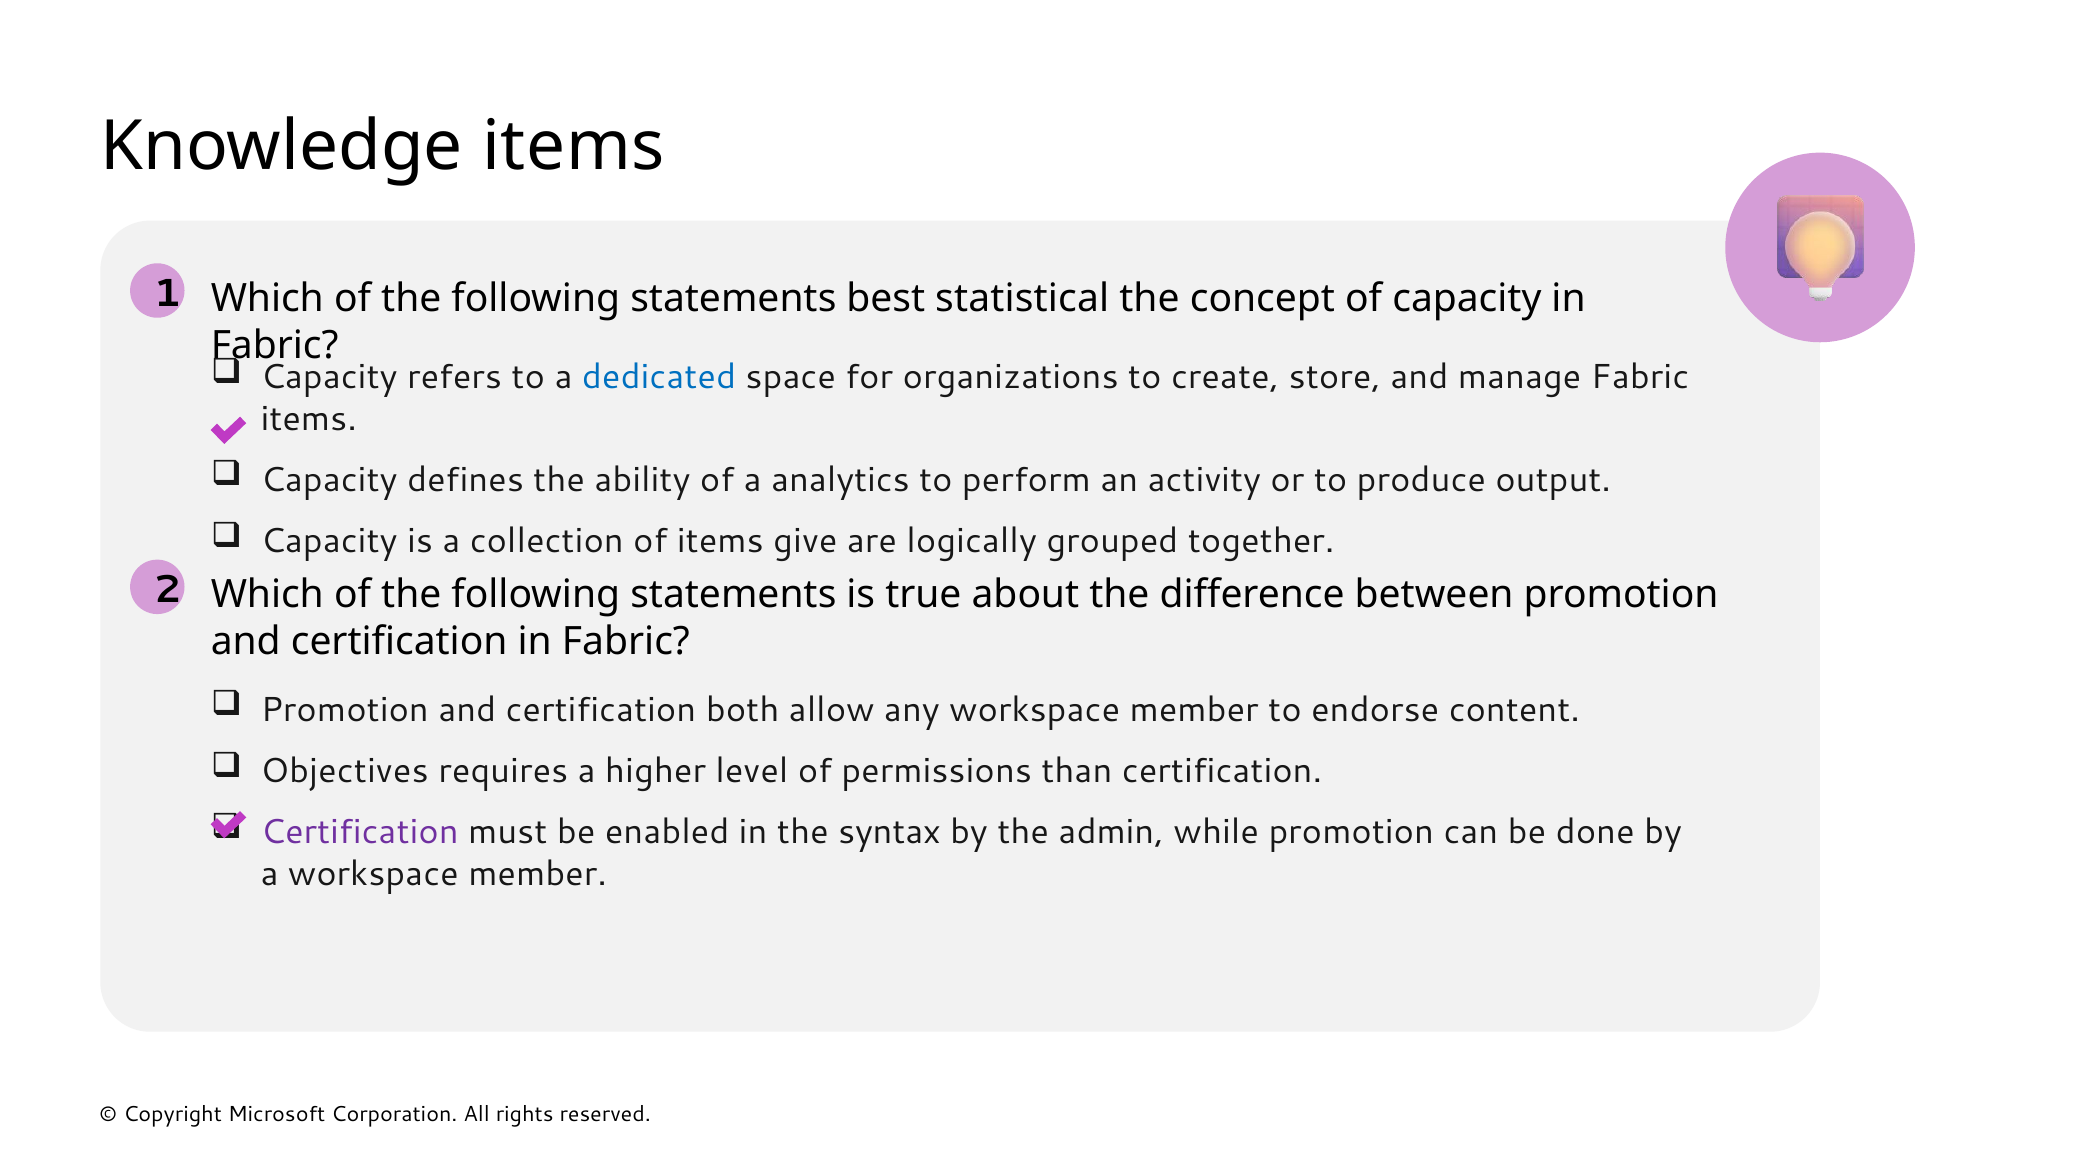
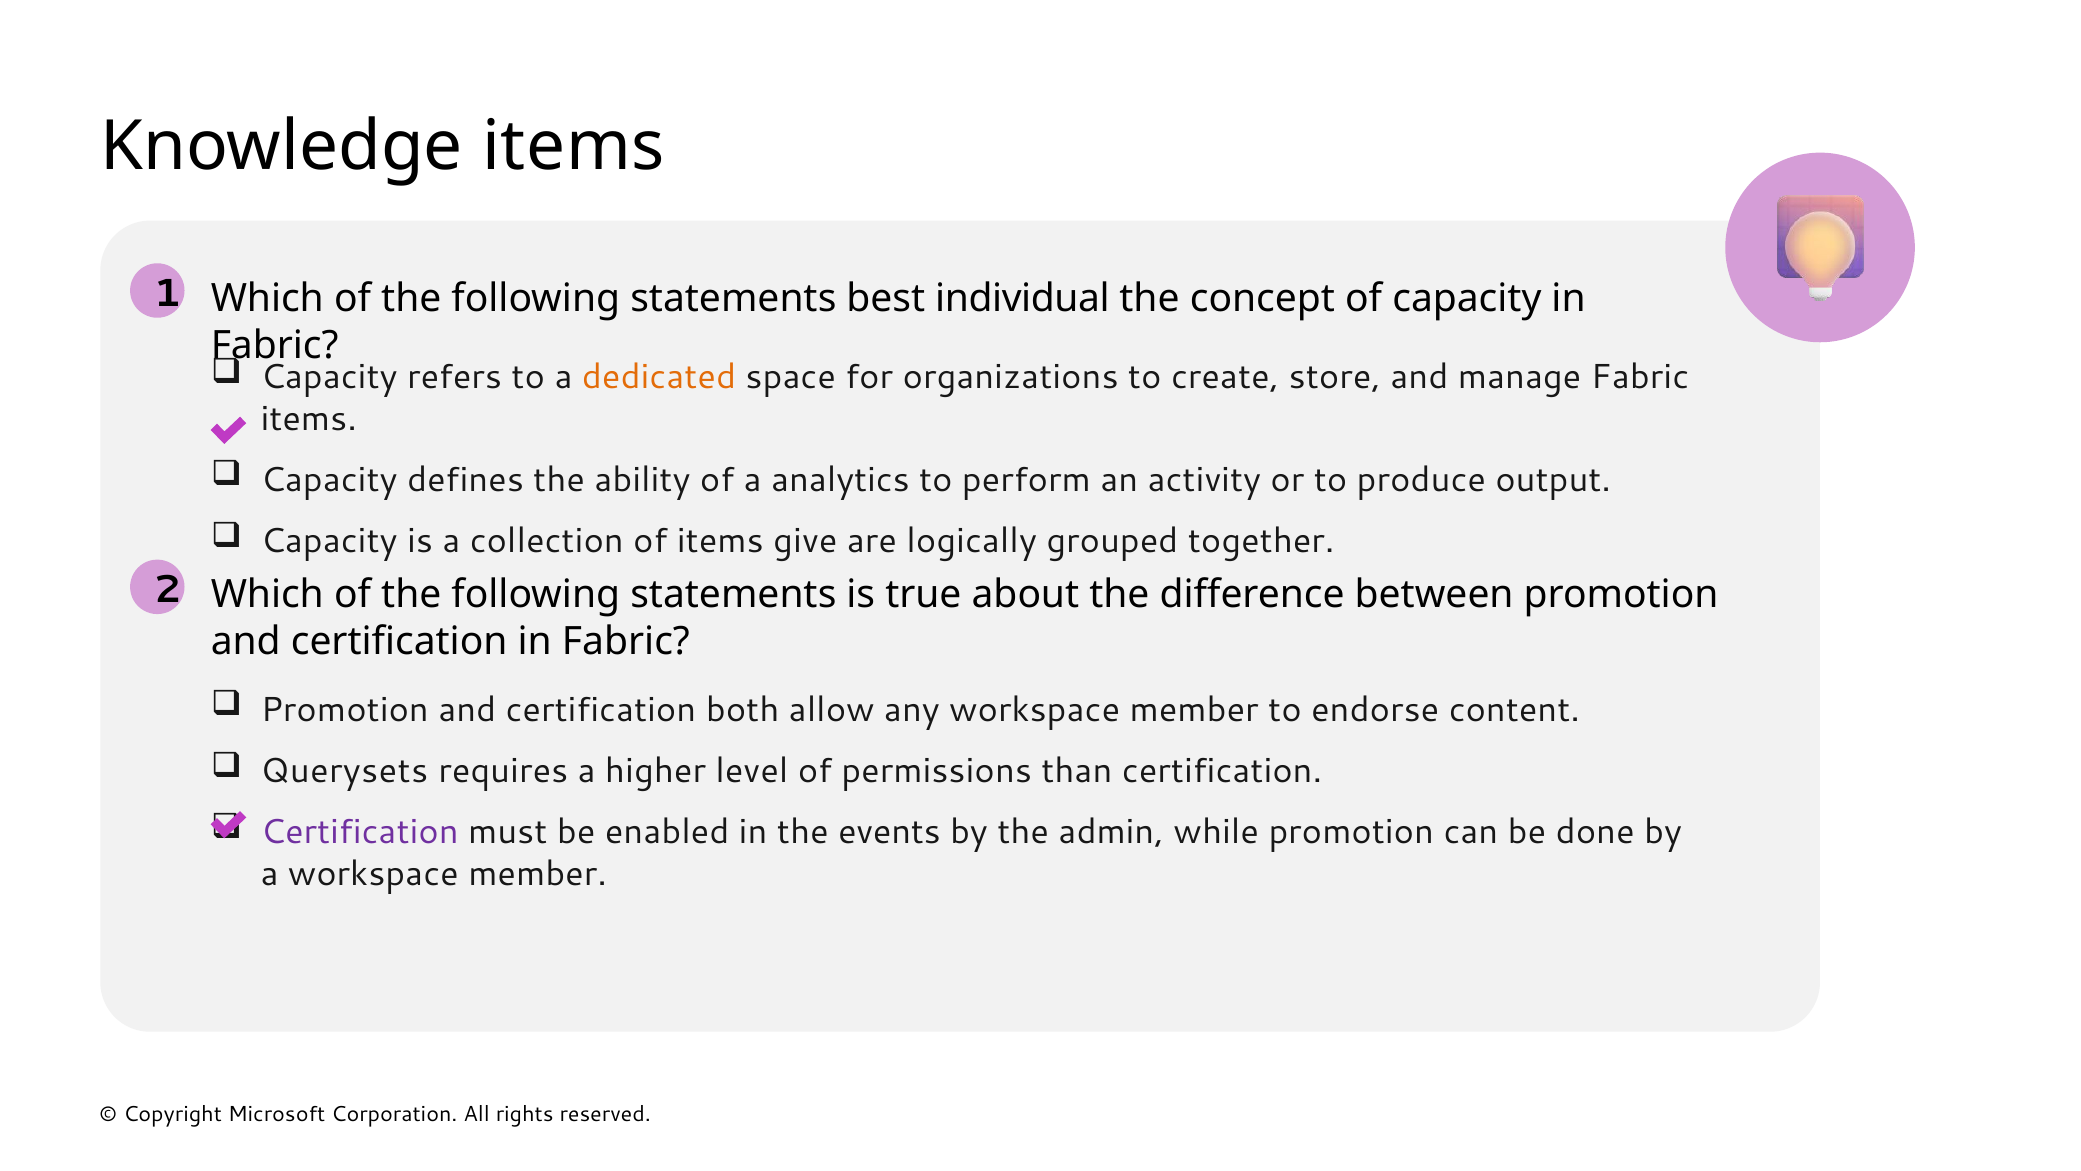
statistical: statistical -> individual
dedicated colour: blue -> orange
Objectives: Objectives -> Querysets
syntax: syntax -> events
